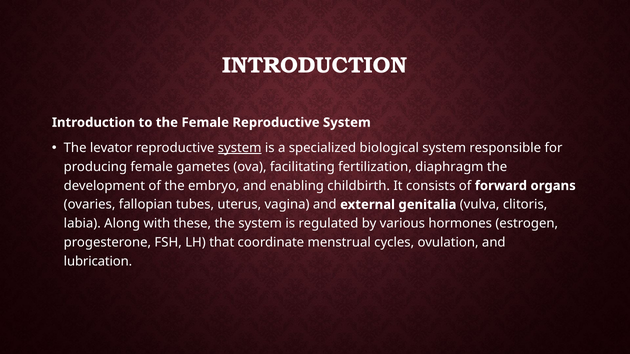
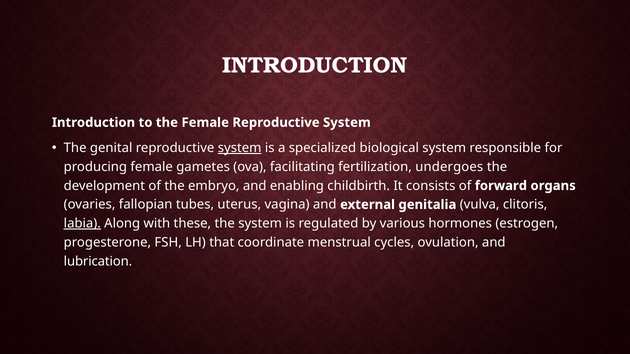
levator: levator -> genital
diaphragm: diaphragm -> undergoes
labia underline: none -> present
